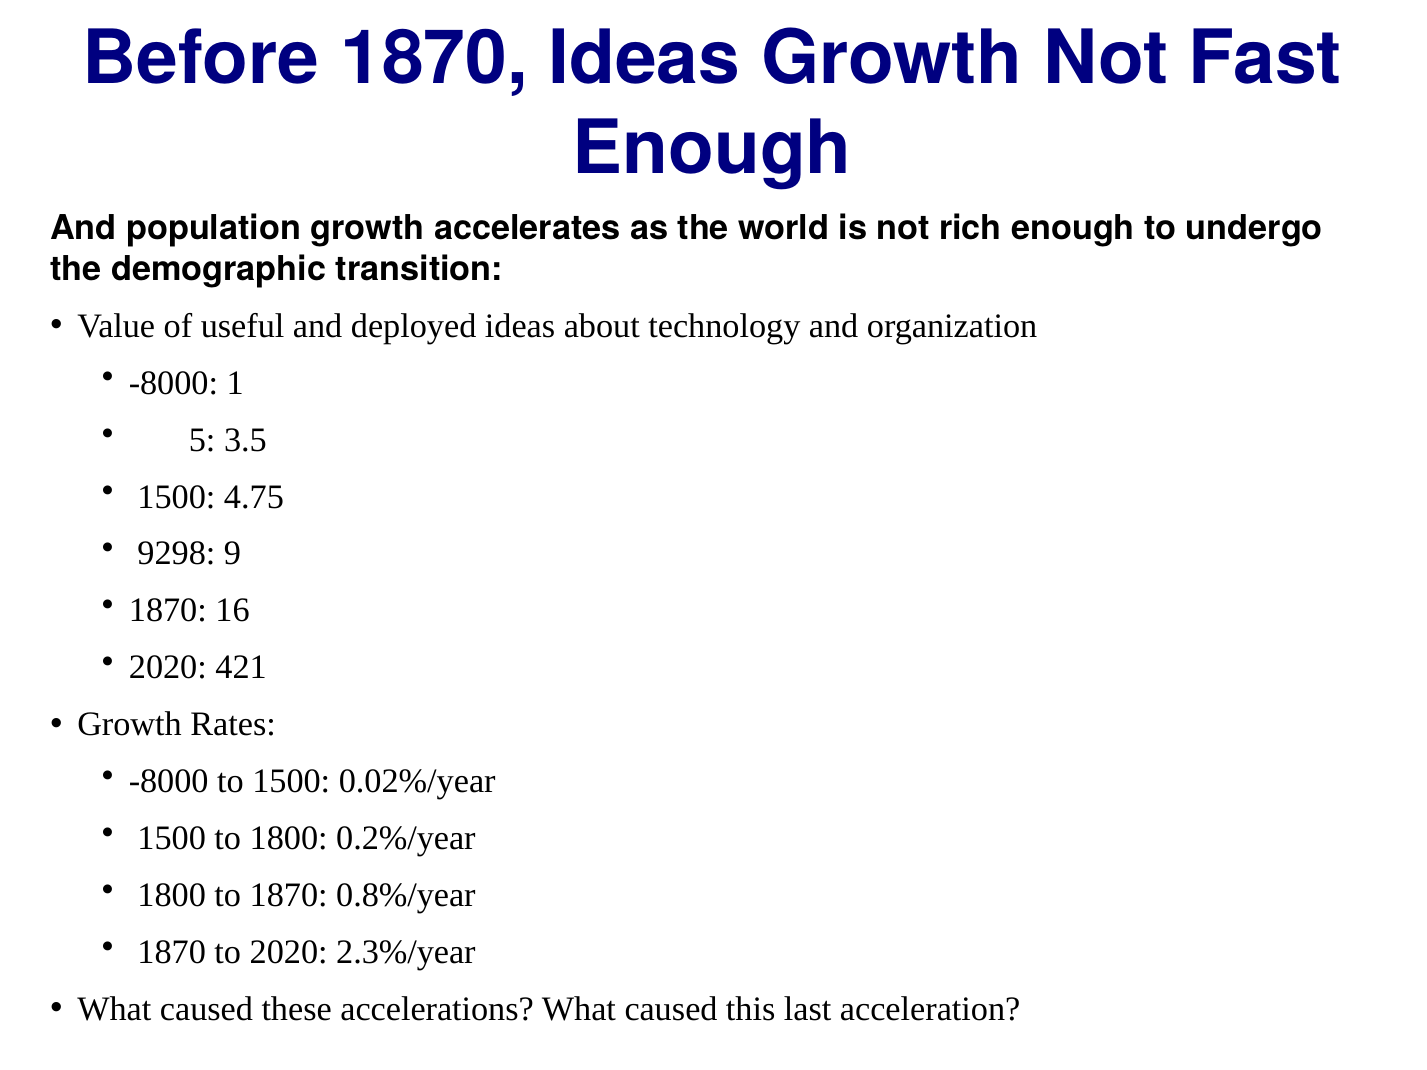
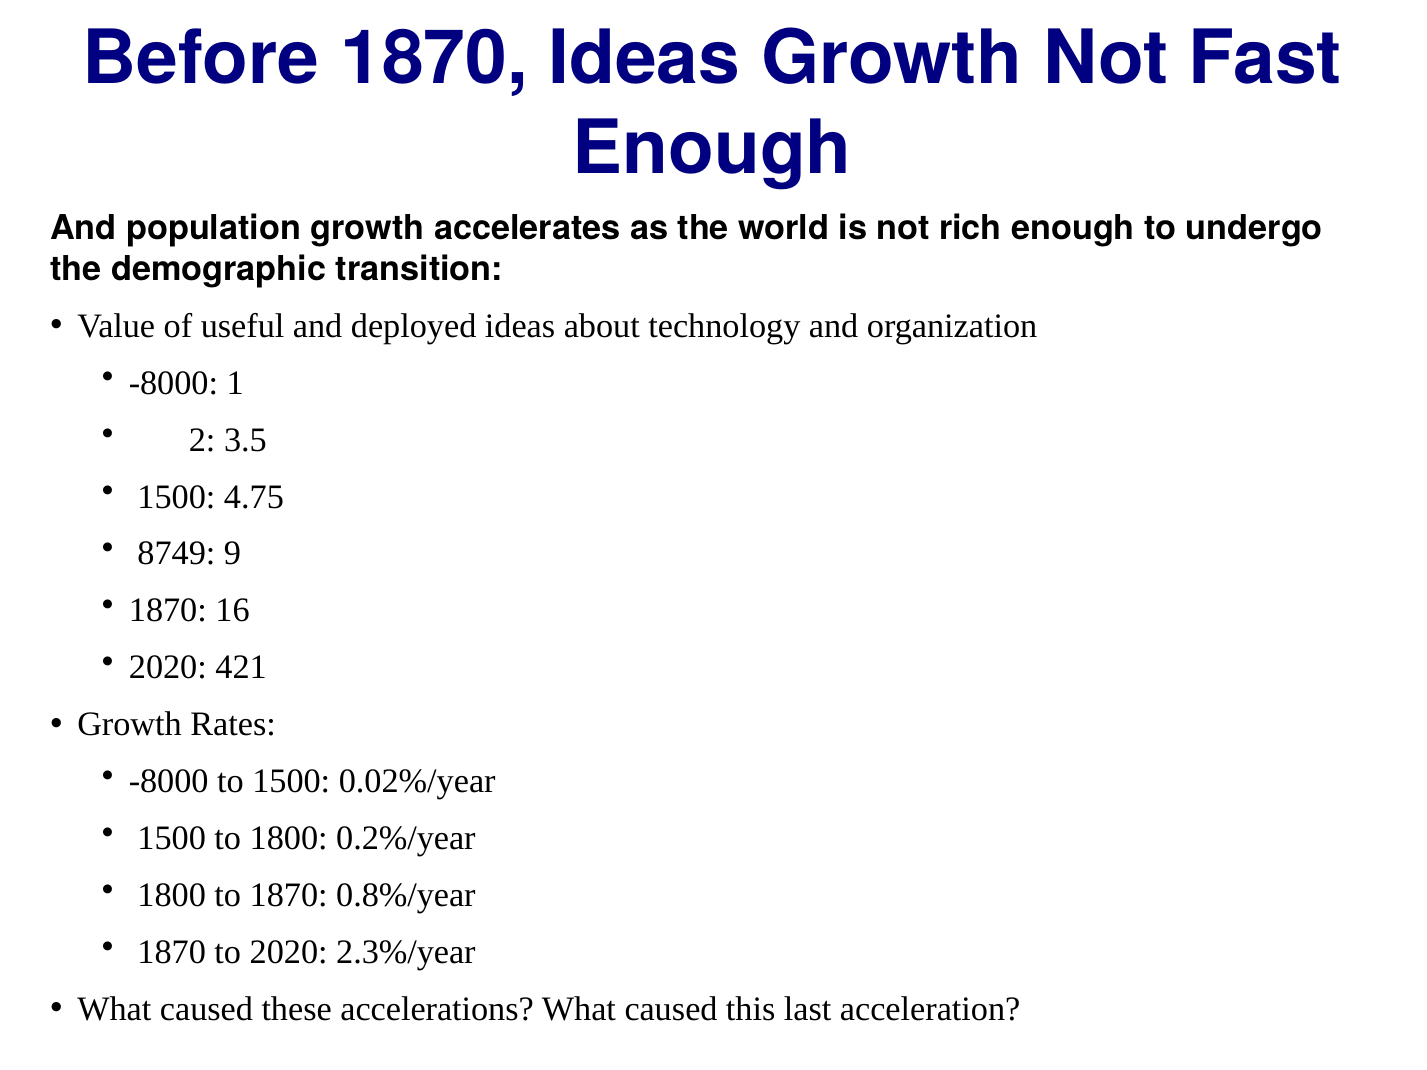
5: 5 -> 2
9298: 9298 -> 8749
